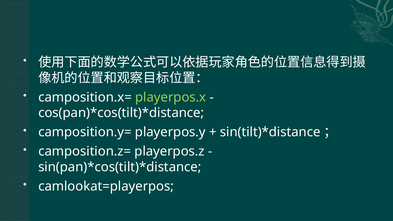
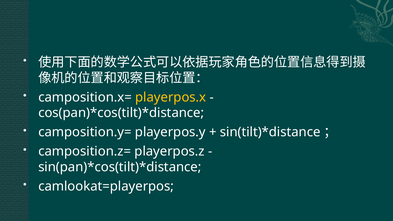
playerpos.x colour: light green -> yellow
